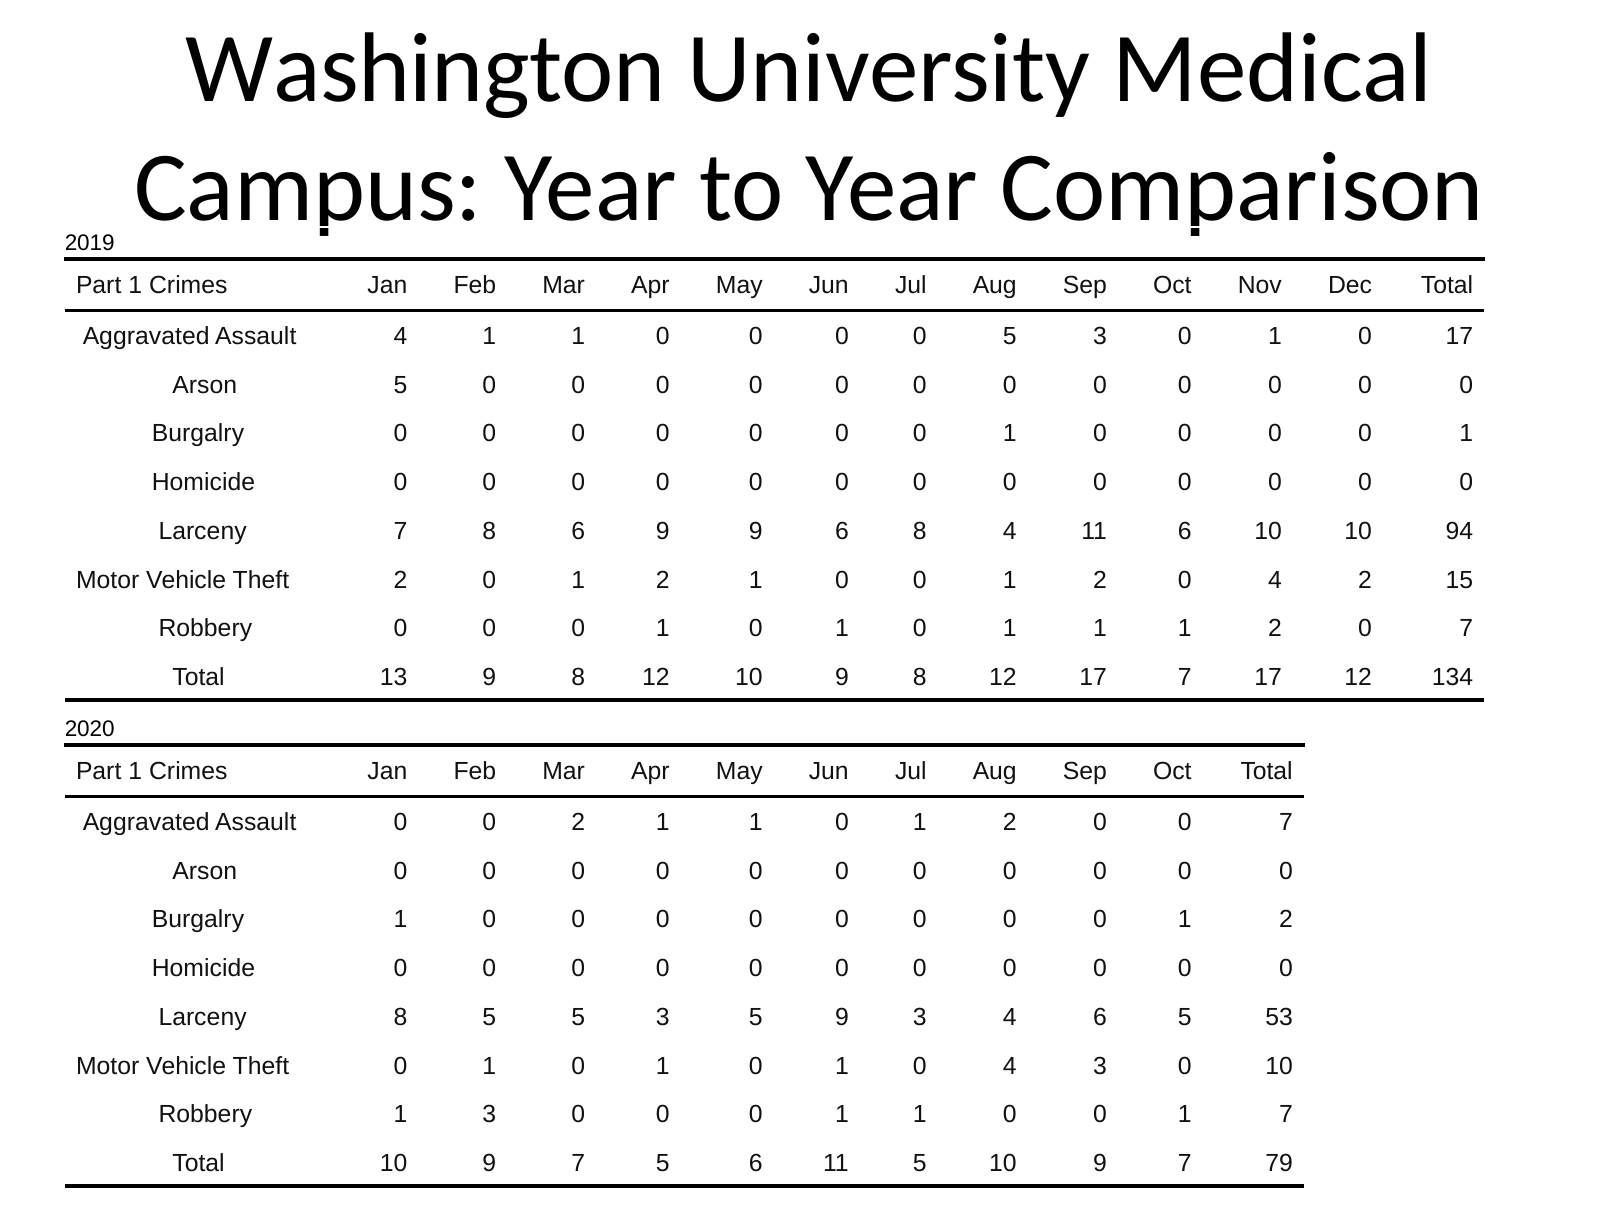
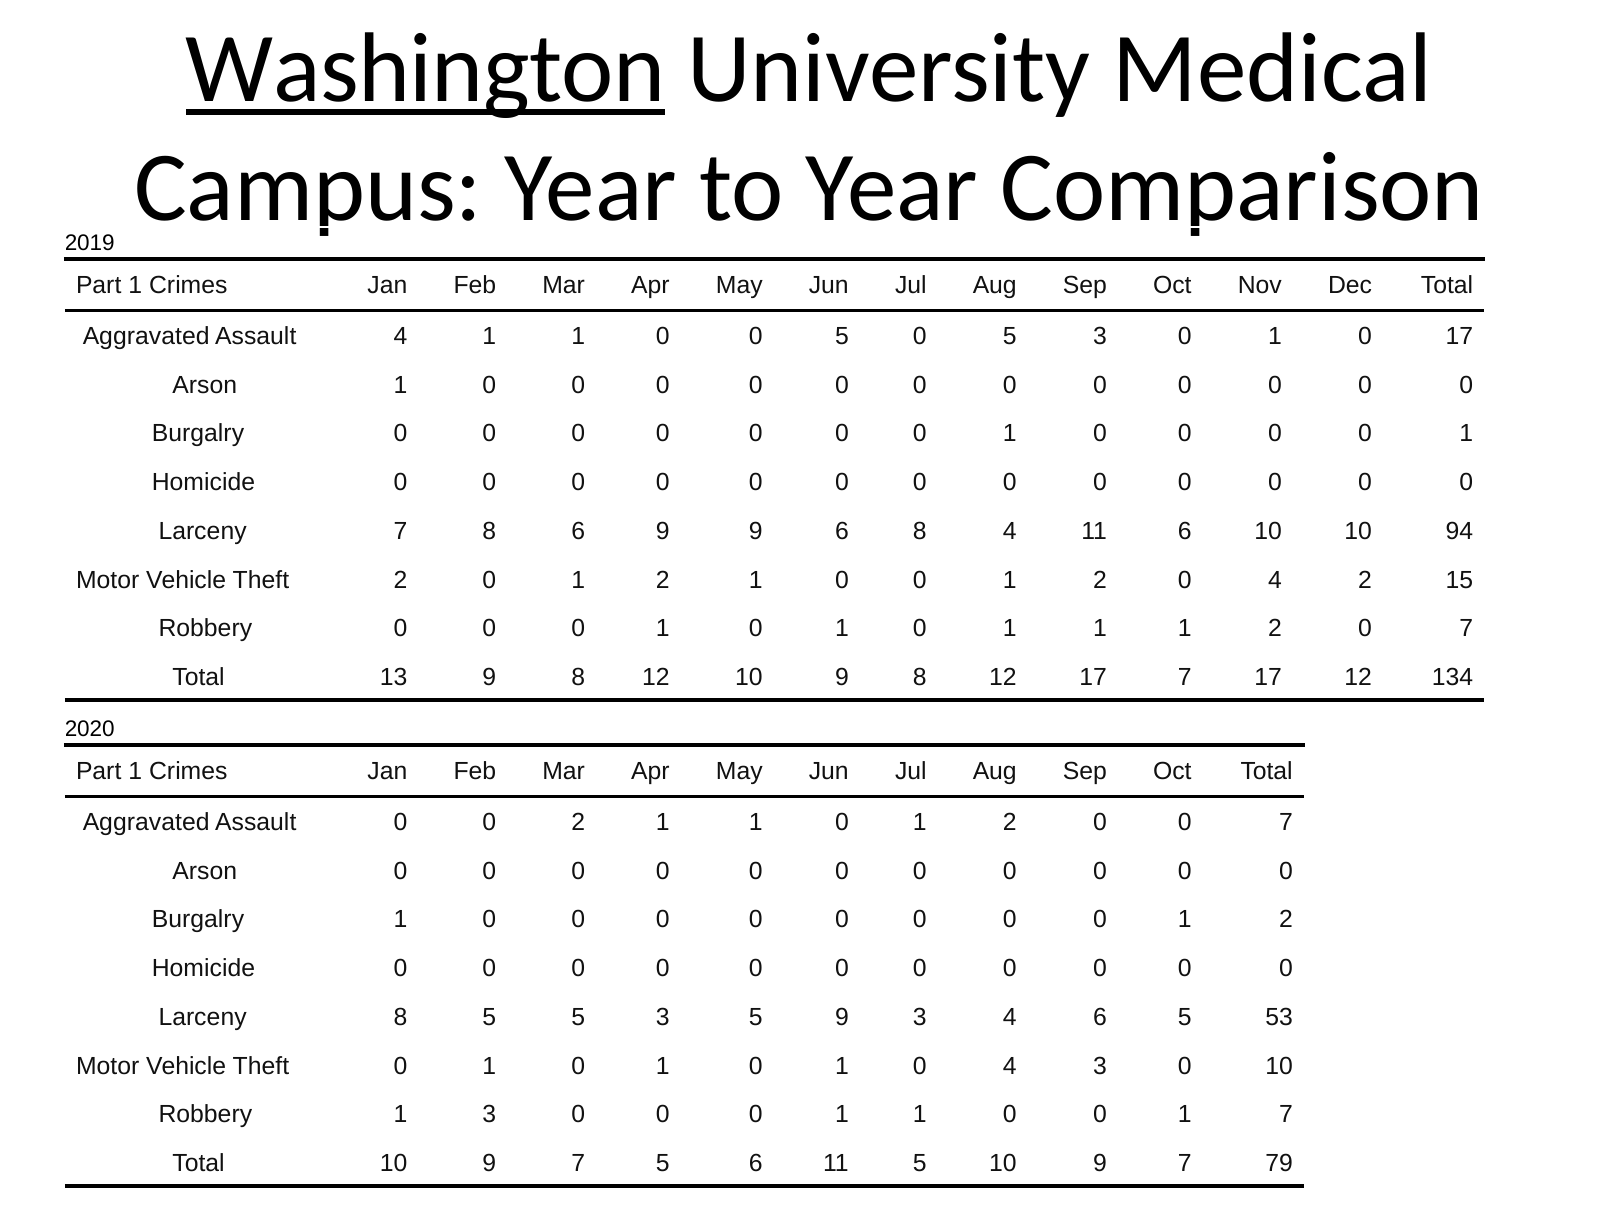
Washington underline: none -> present
0 at (842, 336): 0 -> 5
Arson 5: 5 -> 1
